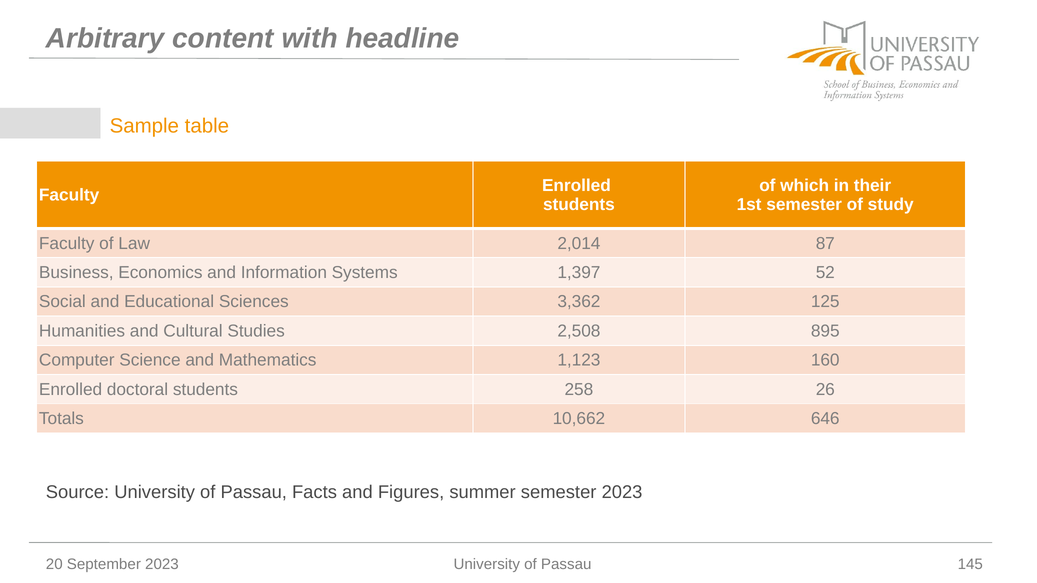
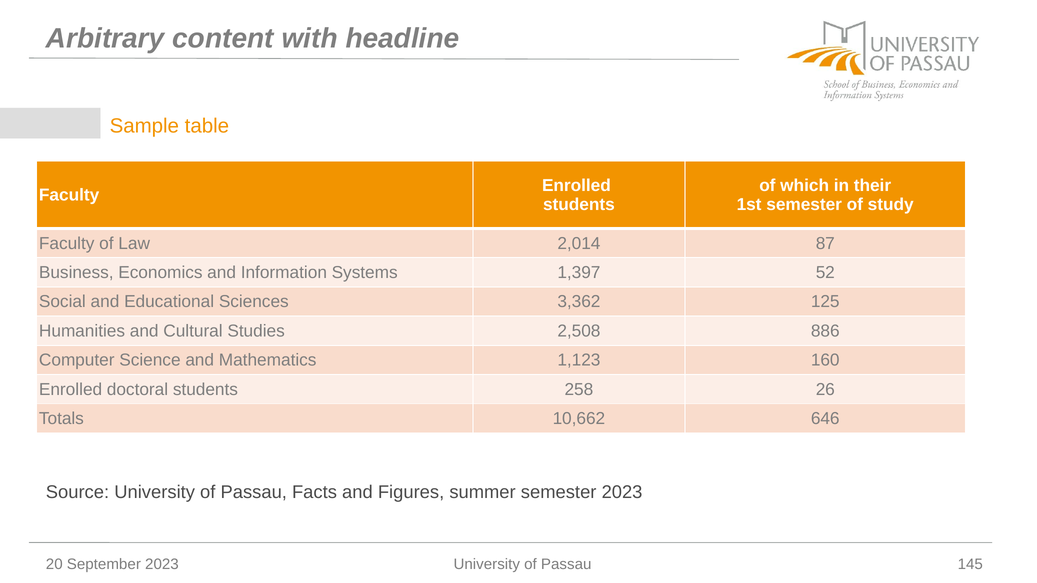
895: 895 -> 886
